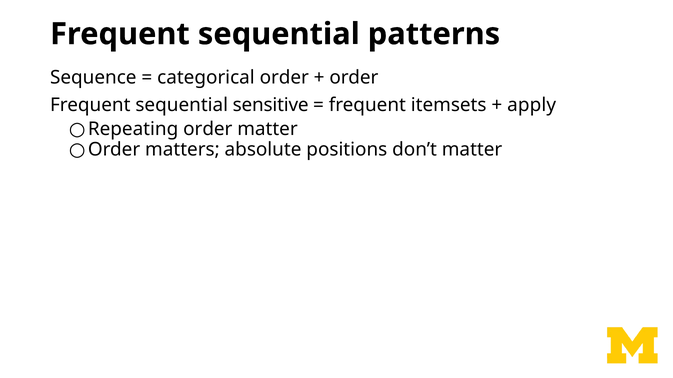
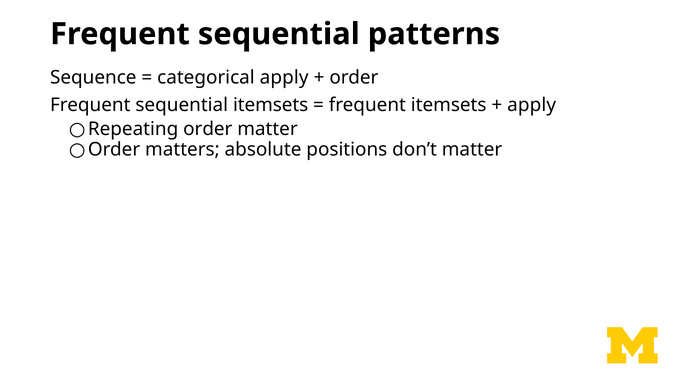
categorical order: order -> apply
sequential sensitive: sensitive -> itemsets
